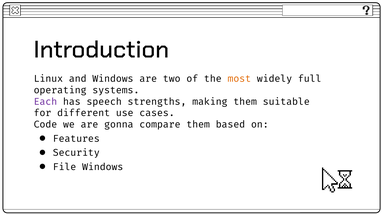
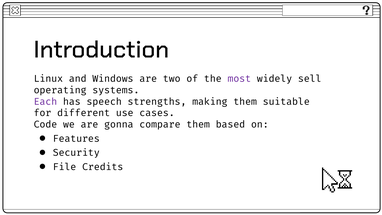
most colour: orange -> purple
full: full -> sell
File Windows: Windows -> Credits
